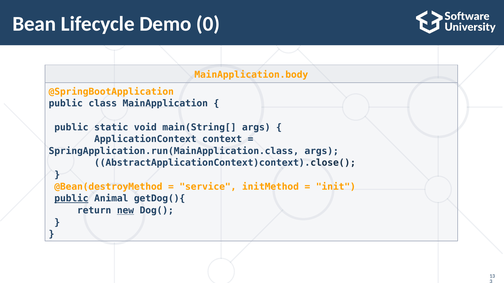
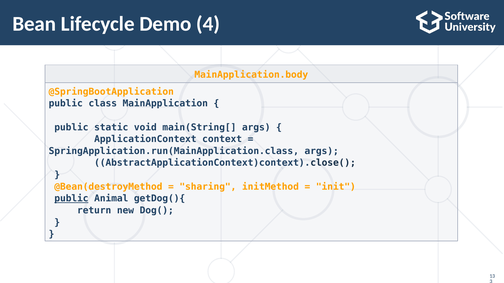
0: 0 -> 4
service: service -> sharing
new underline: present -> none
